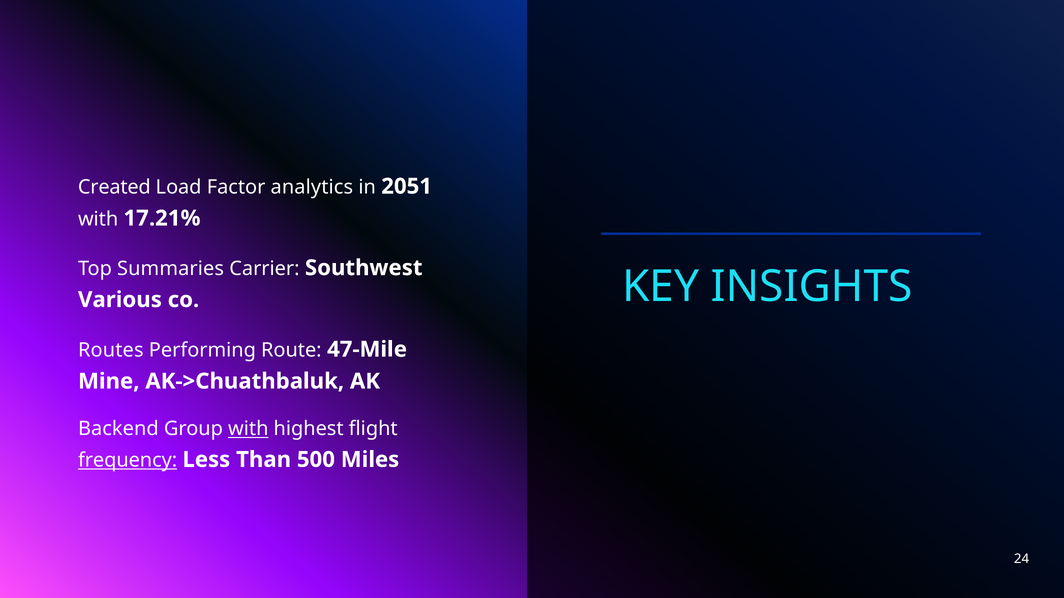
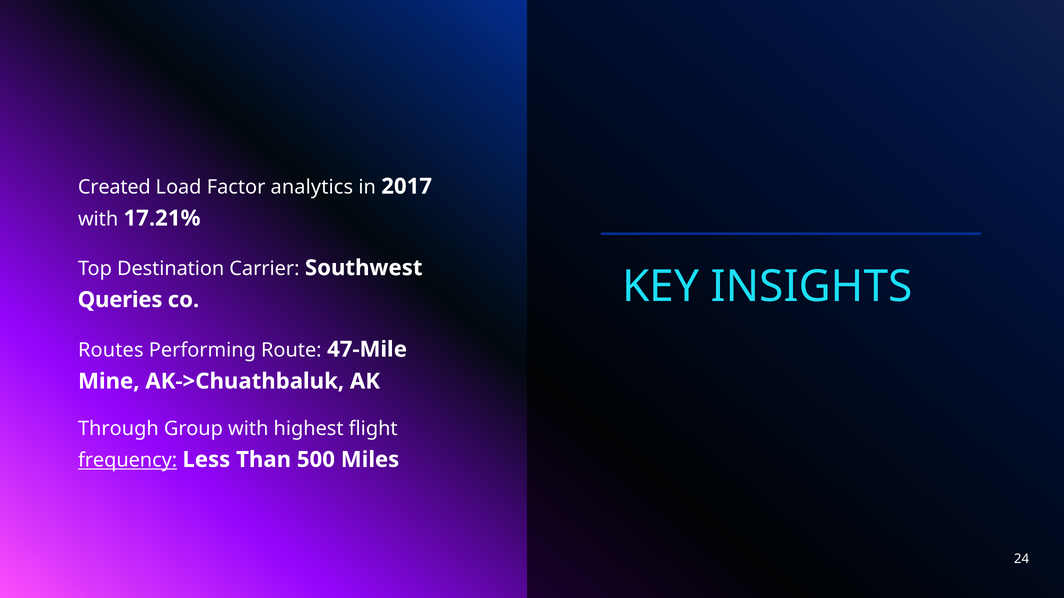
2051: 2051 -> 2017
Summaries: Summaries -> Destination
Various: Various -> Queries
Backend: Backend -> Through
with at (248, 429) underline: present -> none
